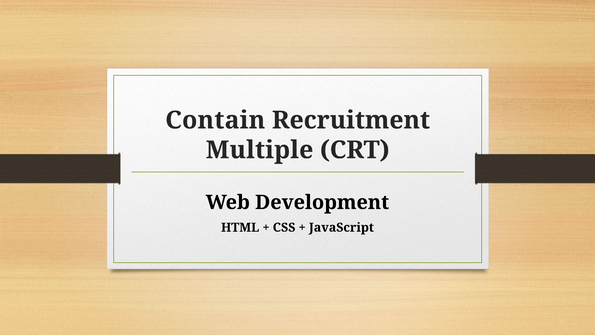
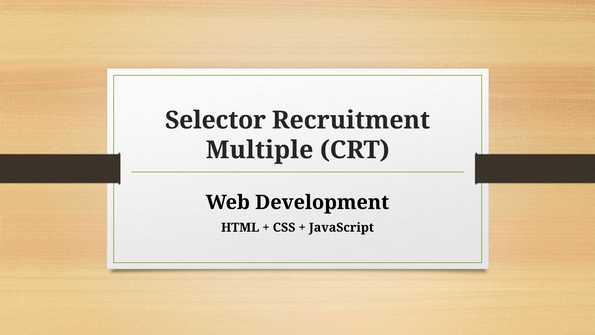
Contain: Contain -> Selector
